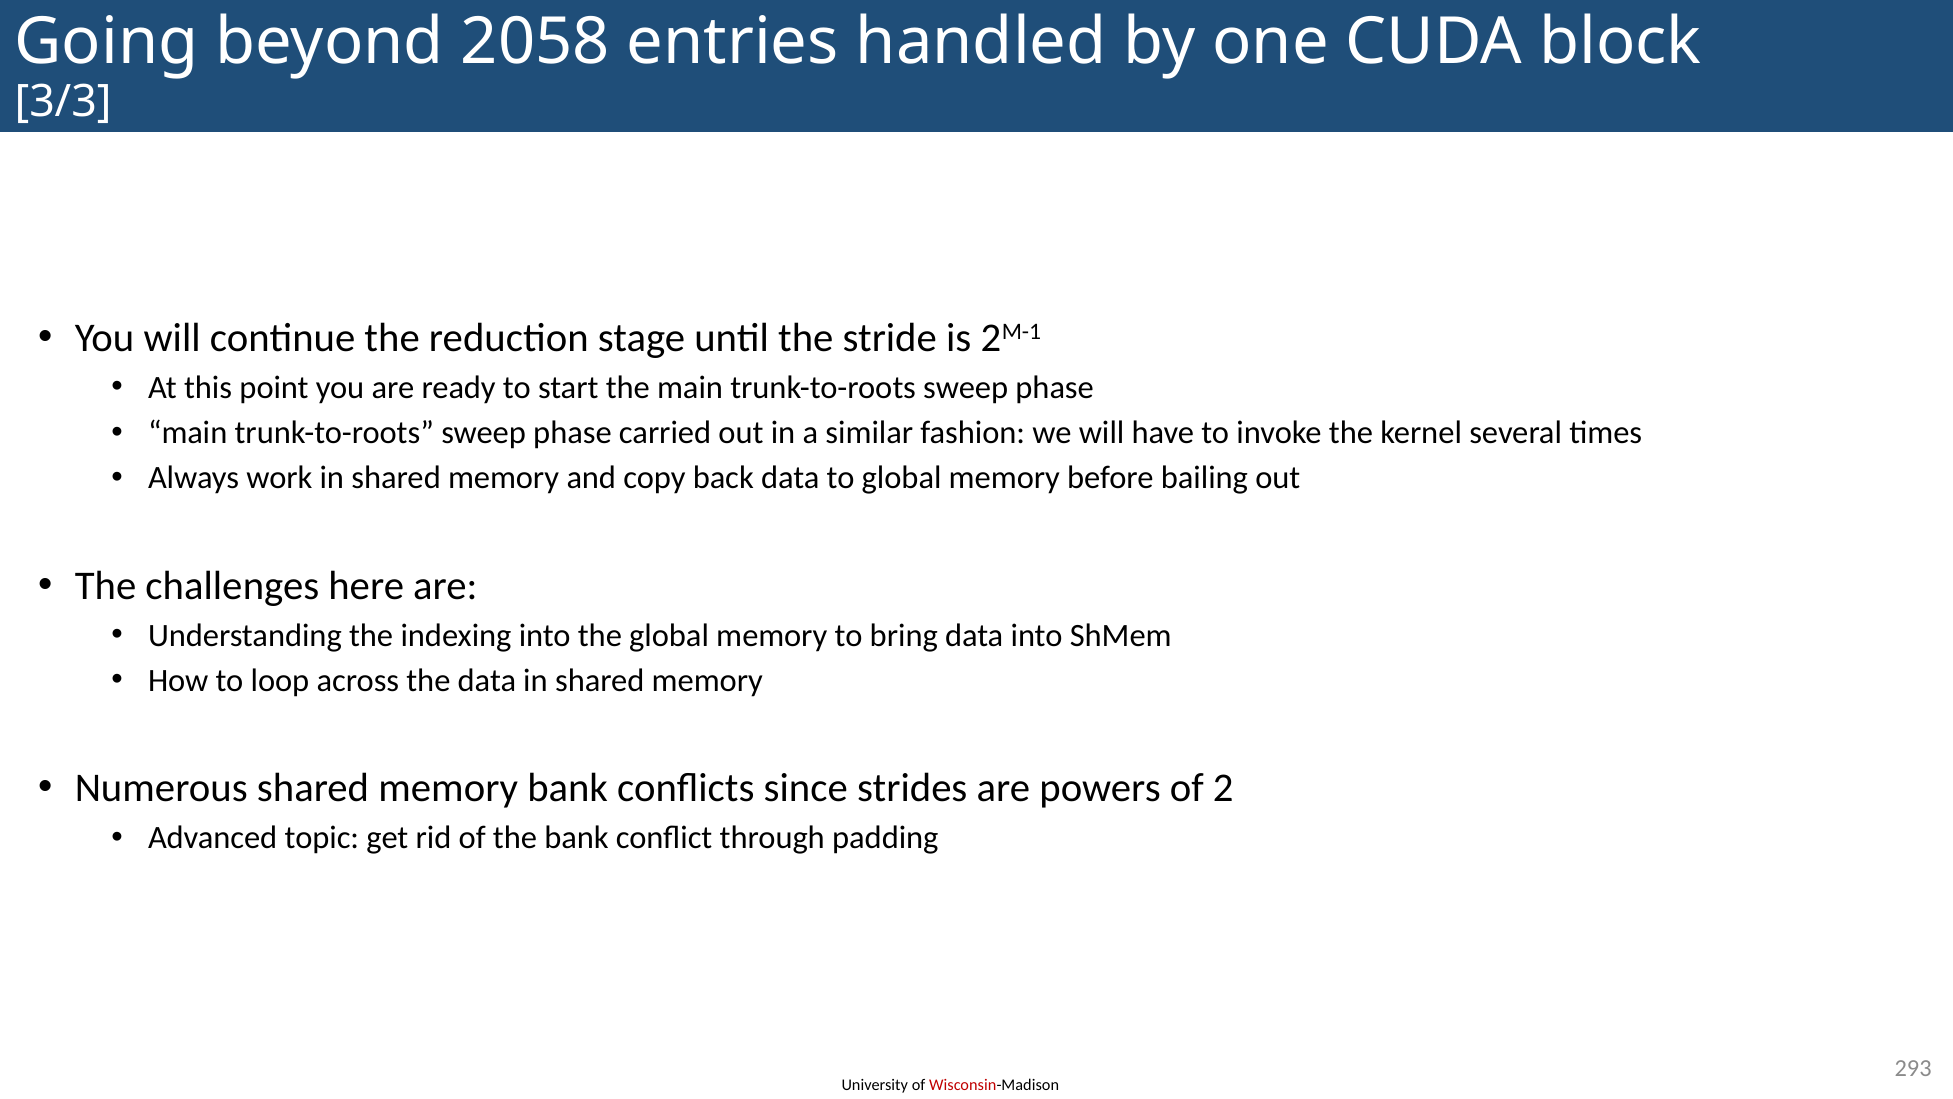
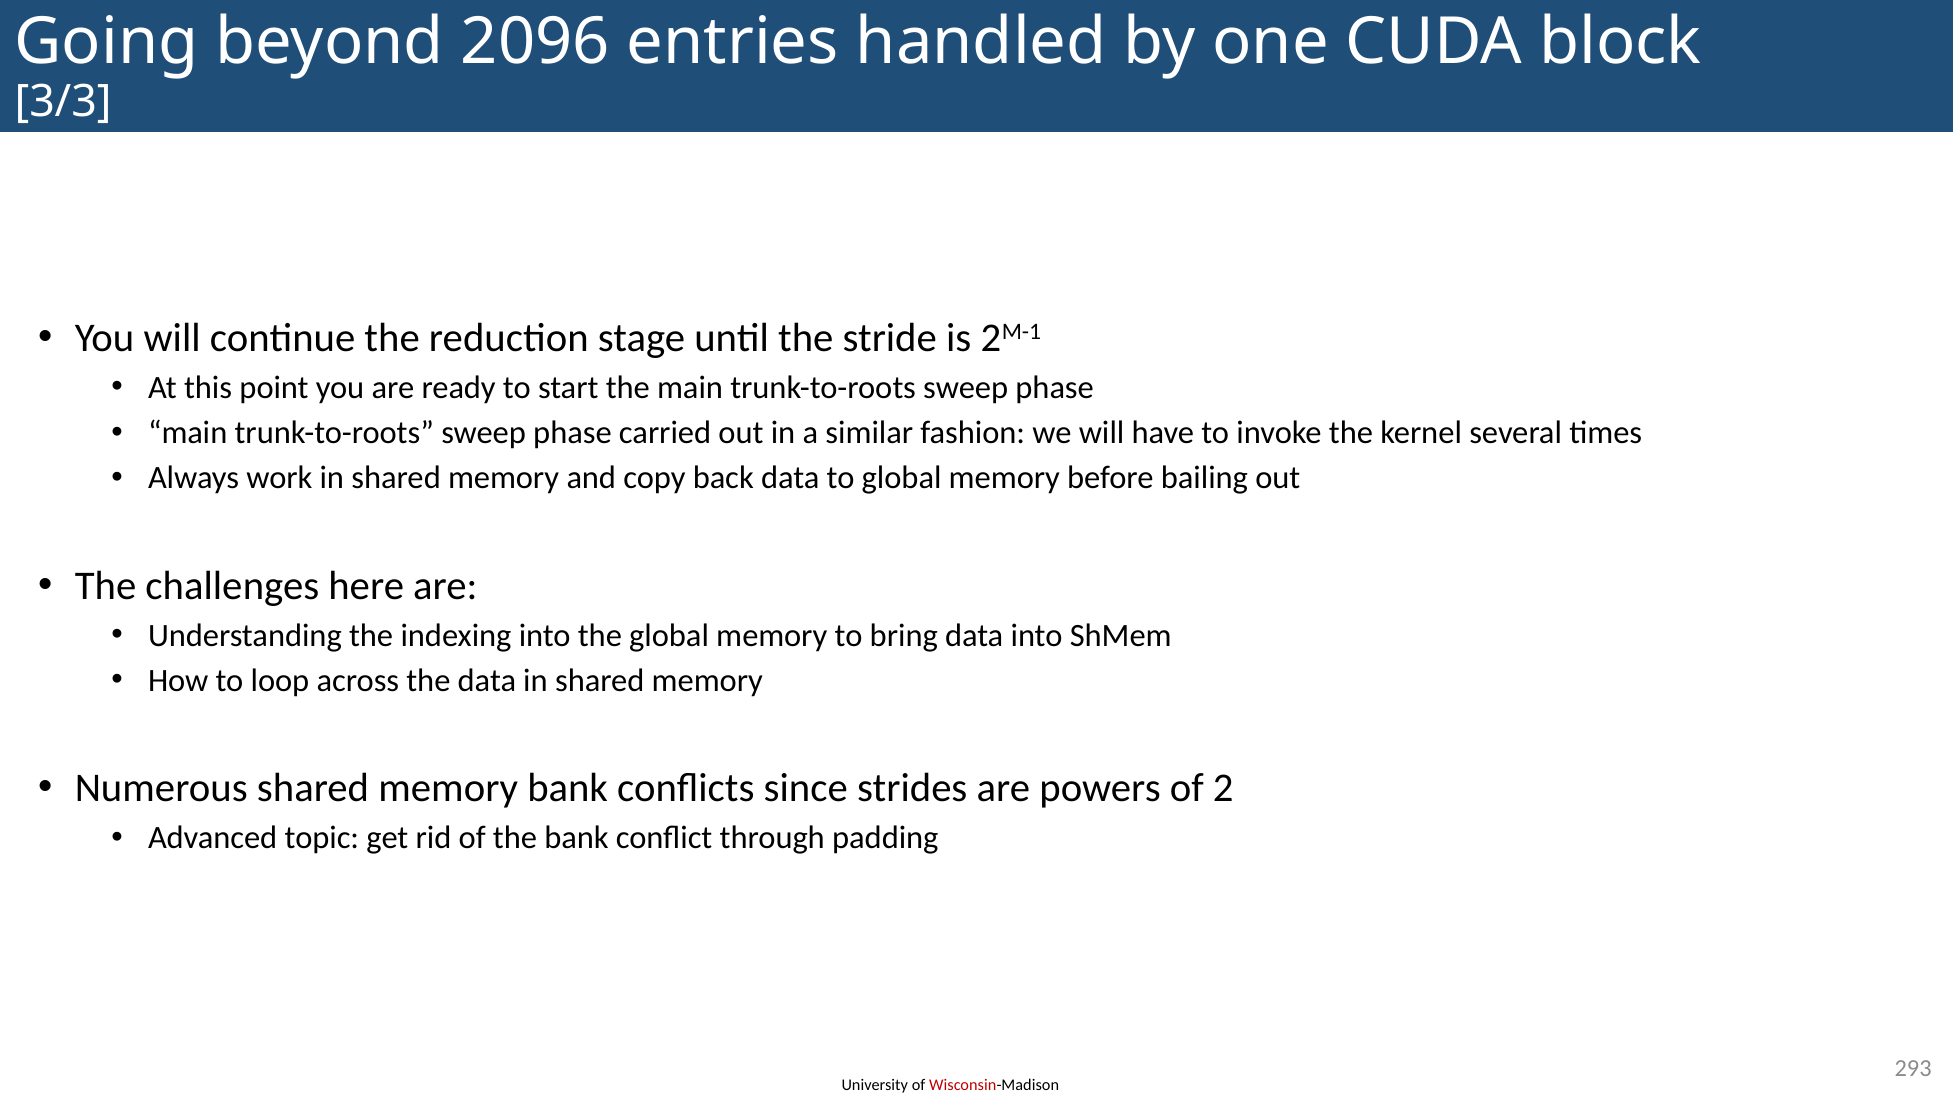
2058: 2058 -> 2096
